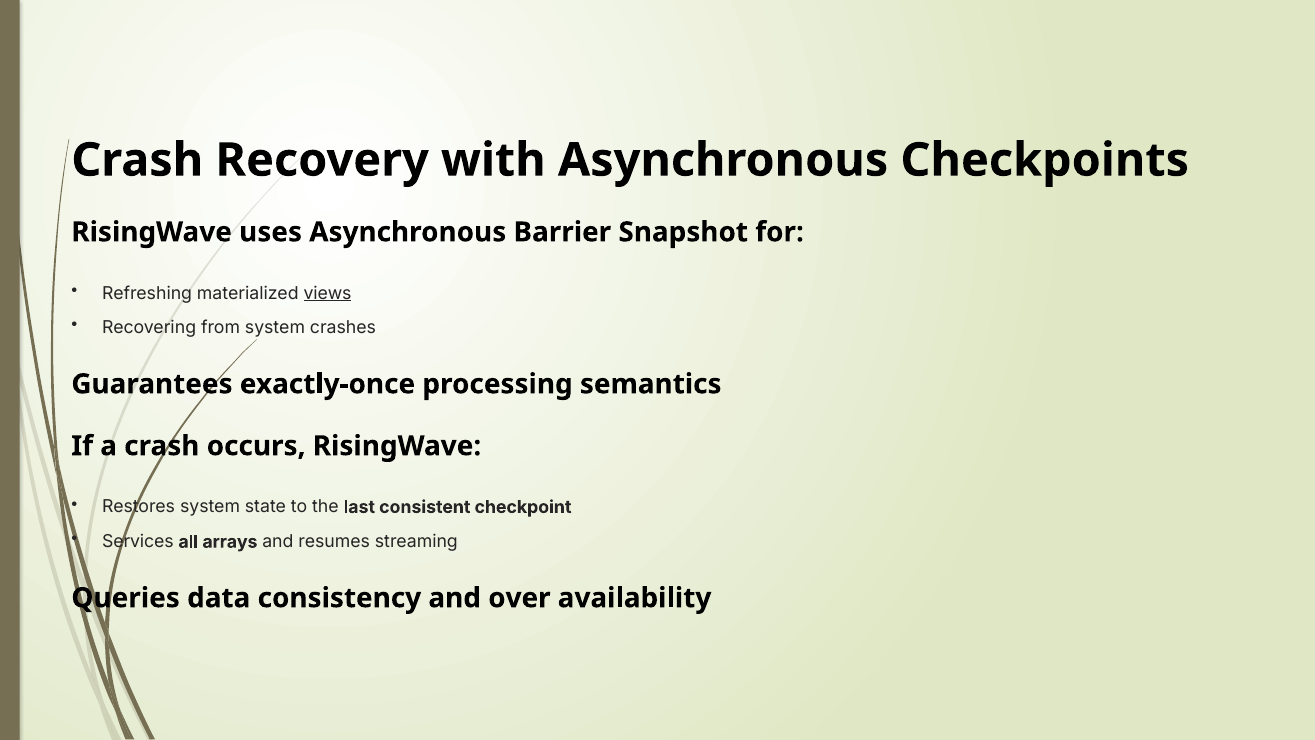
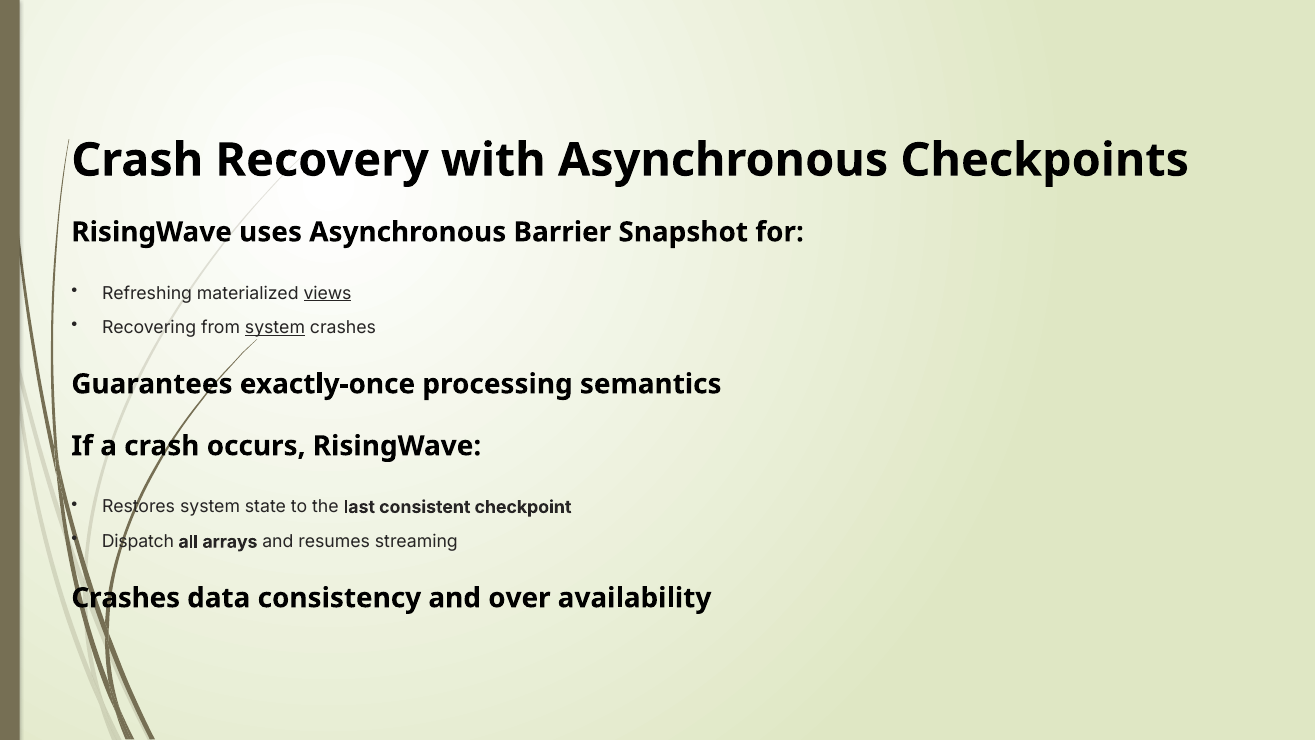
system at (275, 328) underline: none -> present
Services: Services -> Dispatch
Queries at (126, 598): Queries -> Crashes
